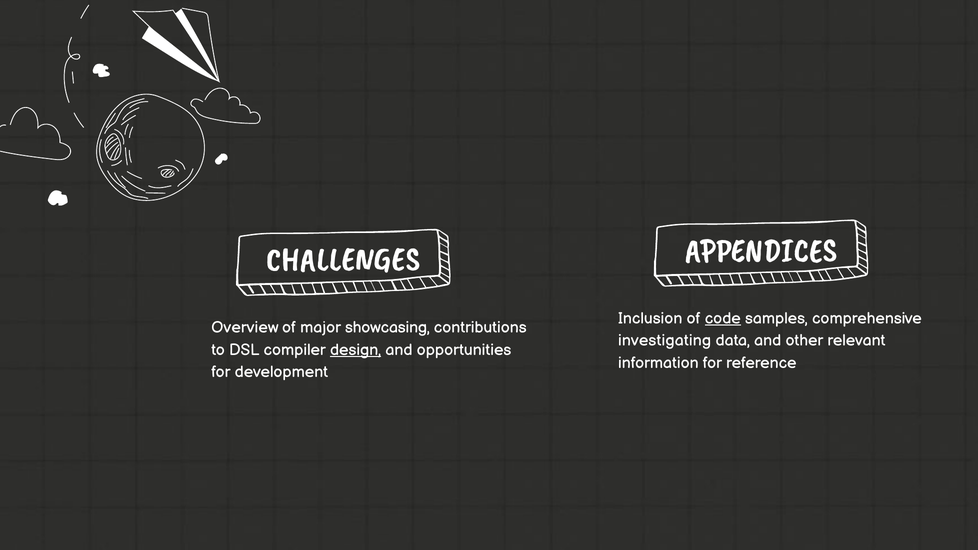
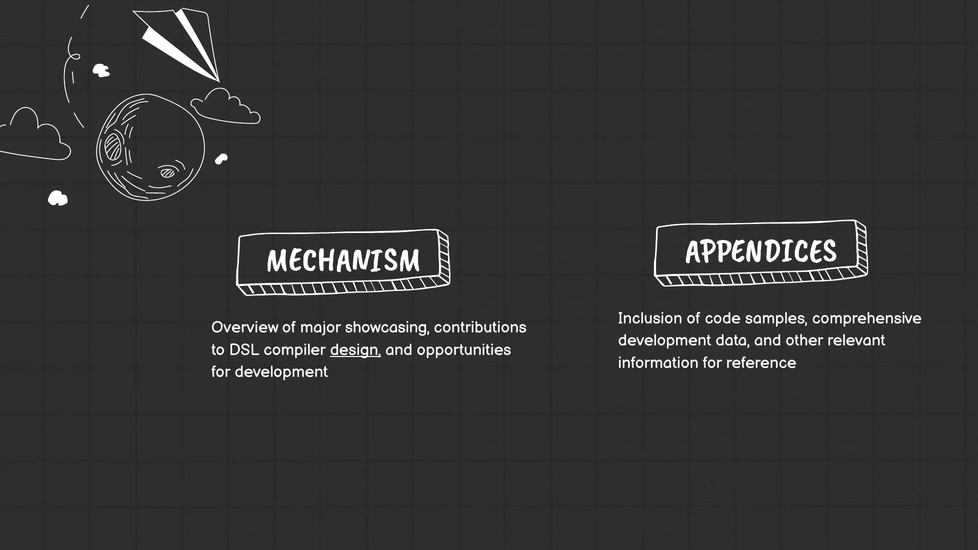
CHALLENGES: CHALLENGES -> MECHANISM
code underline: present -> none
investigating at (665, 341): investigating -> development
